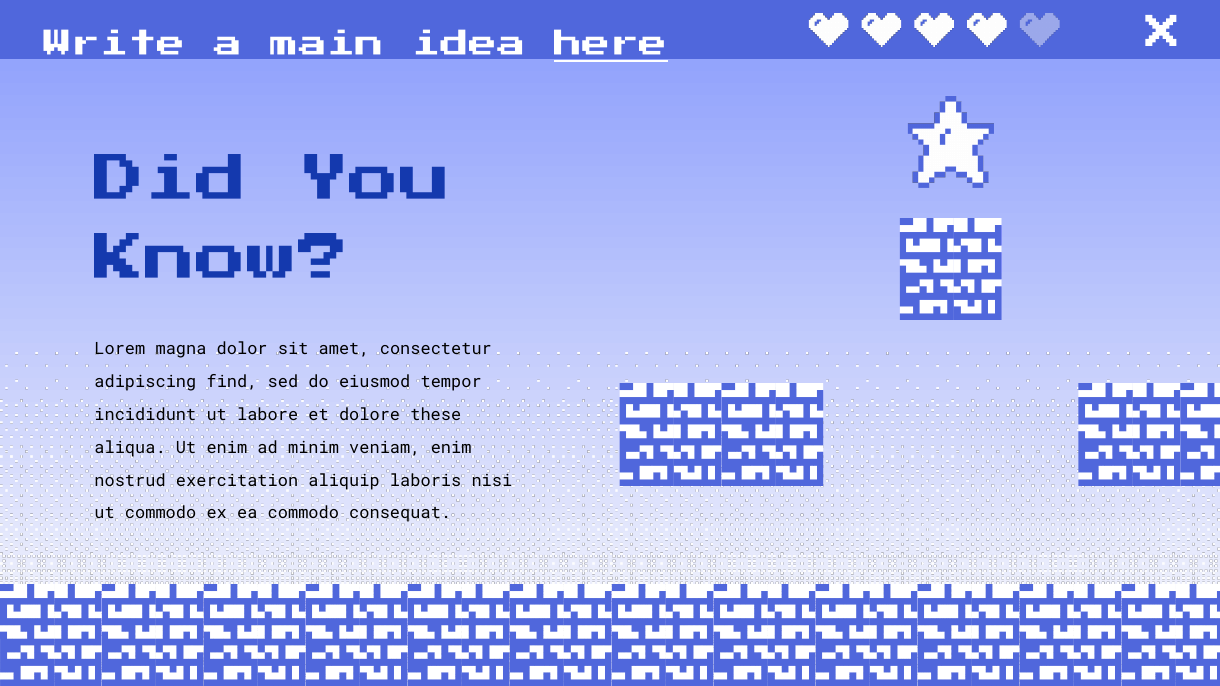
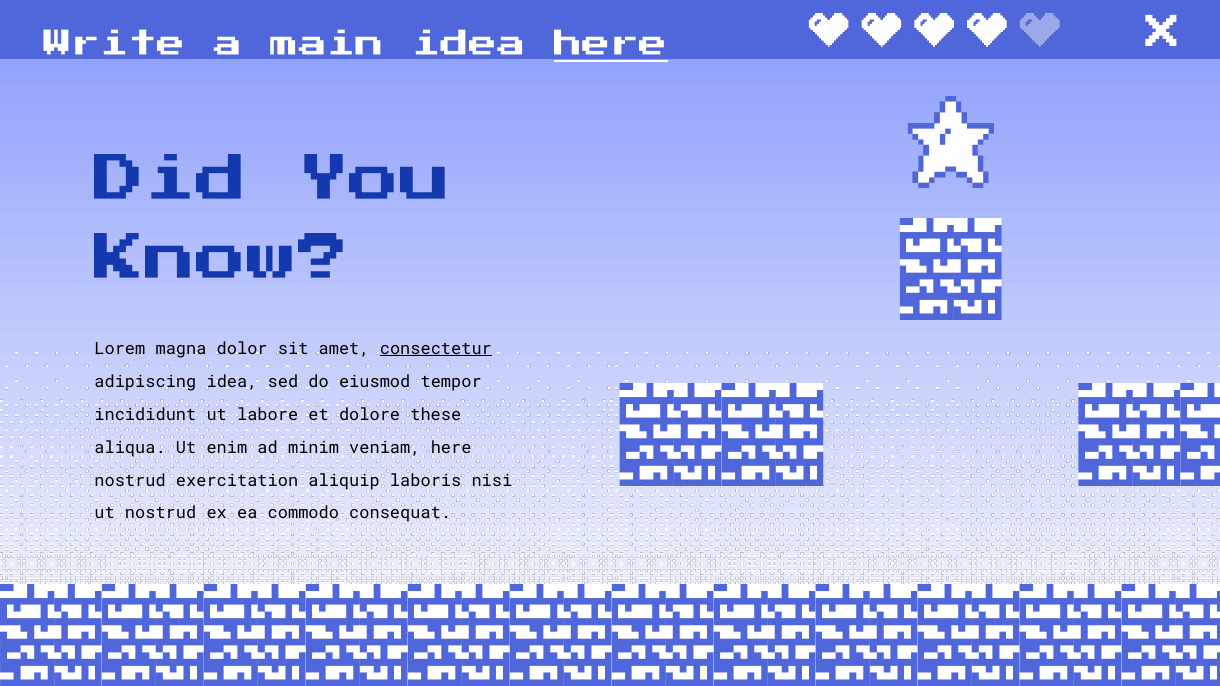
consectetur underline: none -> present
adipiscing find: find -> idea
veniam enim: enim -> here
ut commodo: commodo -> nostrud
